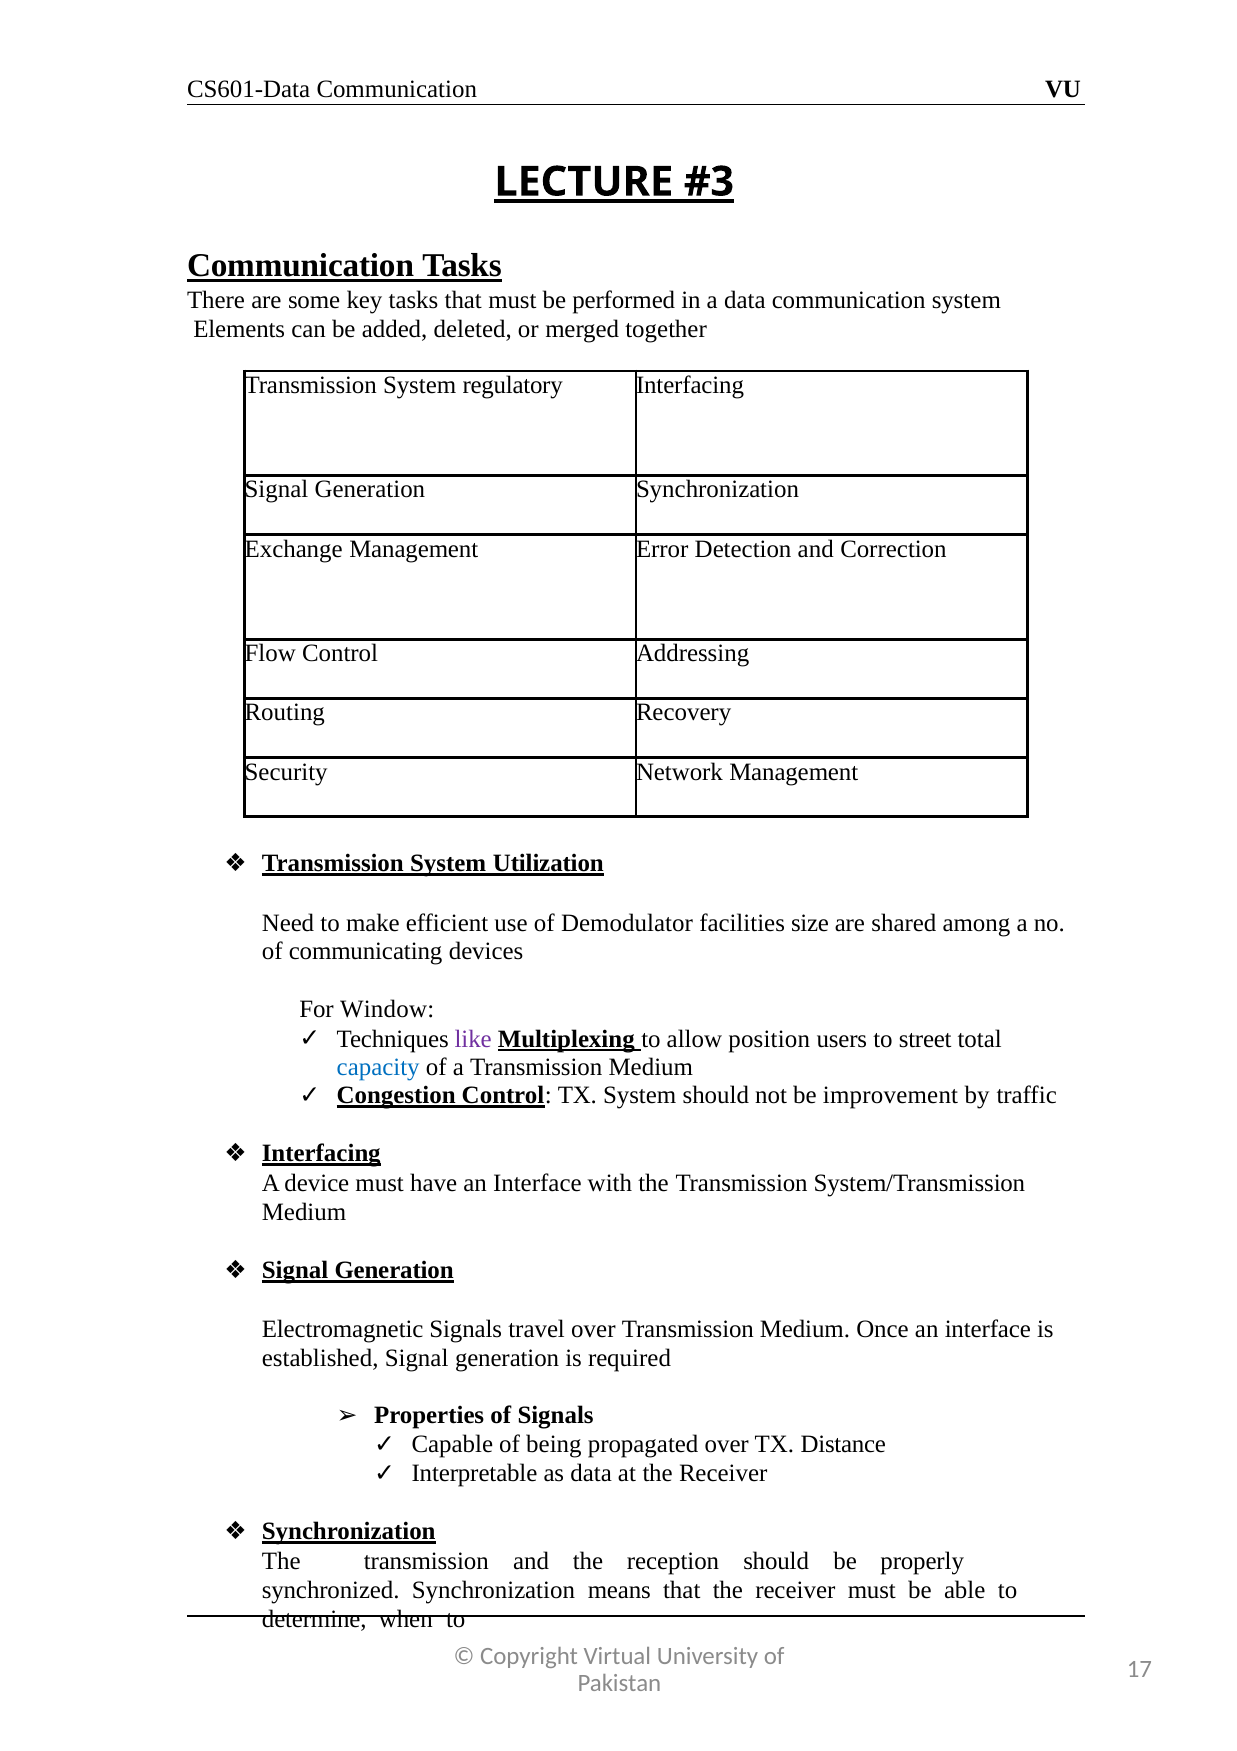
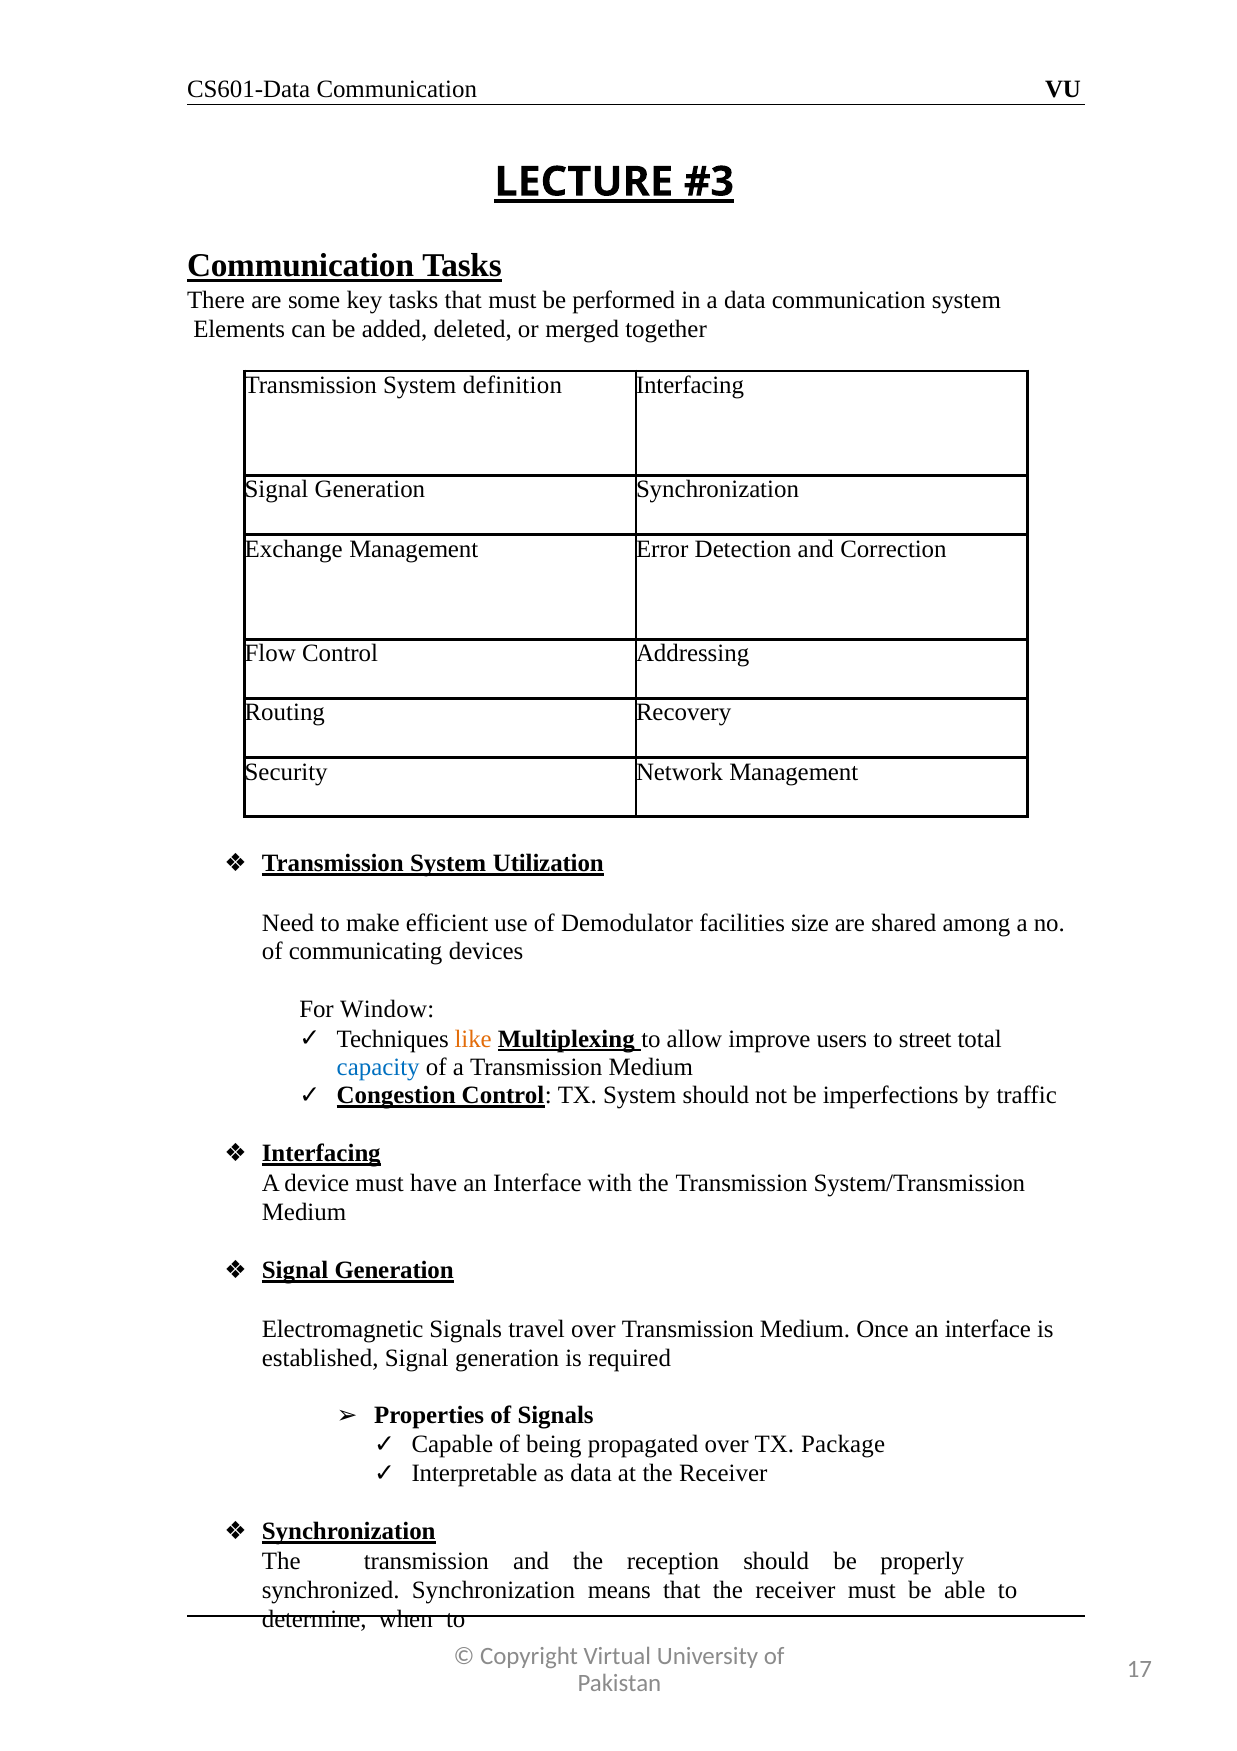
regulatory: regulatory -> definition
like colour: purple -> orange
position: position -> improve
improvement: improvement -> imperfections
Distance: Distance -> Package
